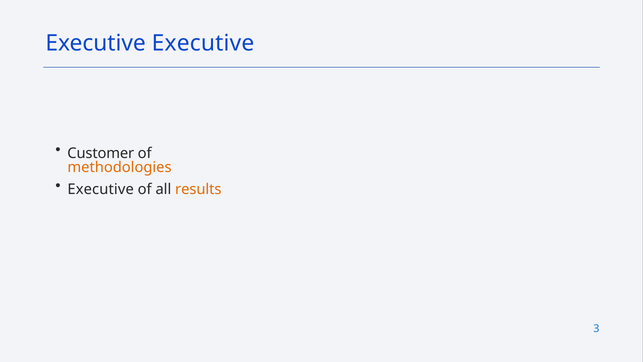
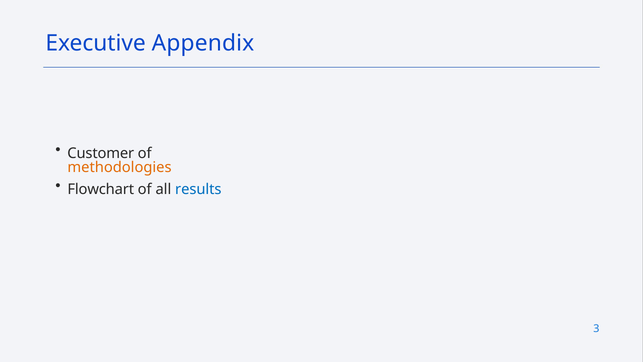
Executive Executive: Executive -> Appendix
Executive at (101, 189): Executive -> Flowchart
results colour: orange -> blue
